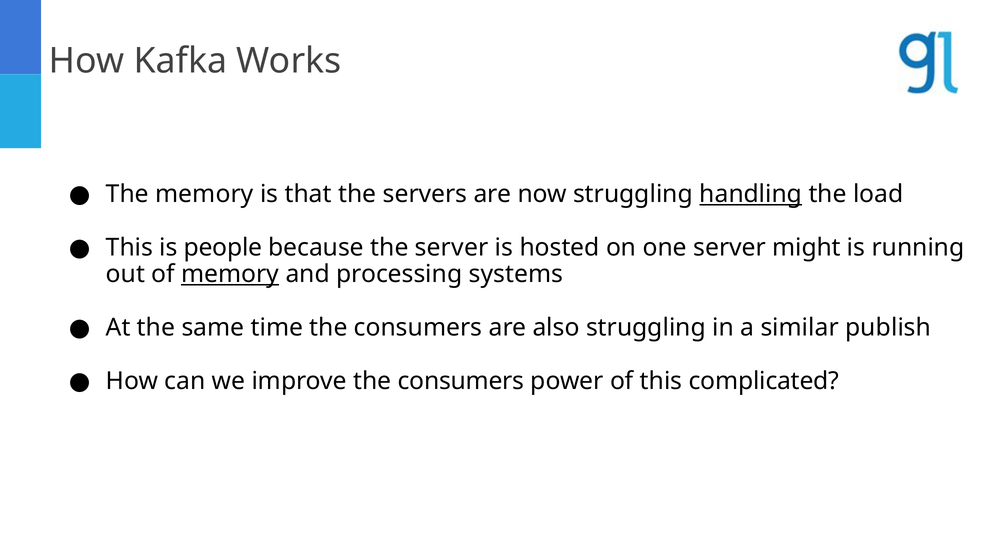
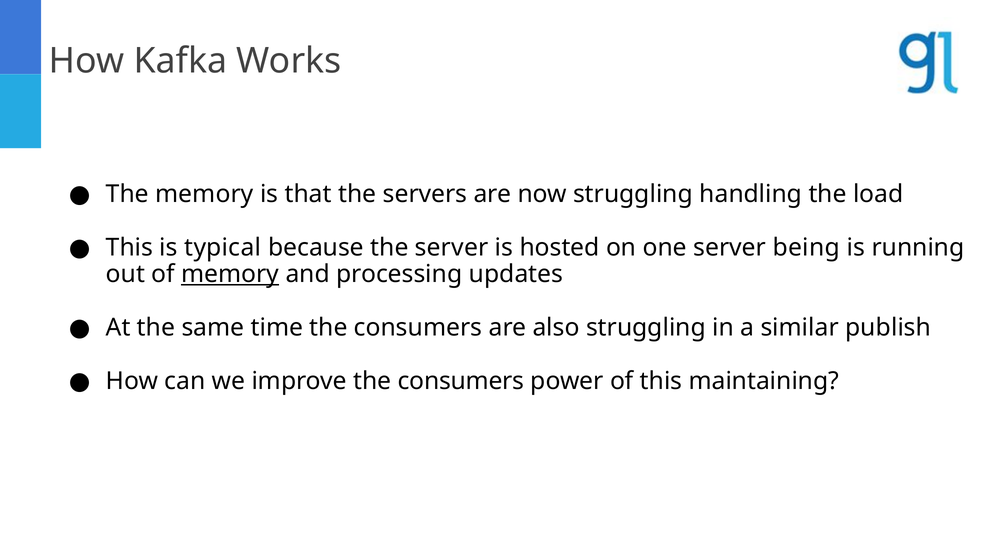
handling underline: present -> none
people: people -> typical
might: might -> being
systems: systems -> updates
complicated: complicated -> maintaining
